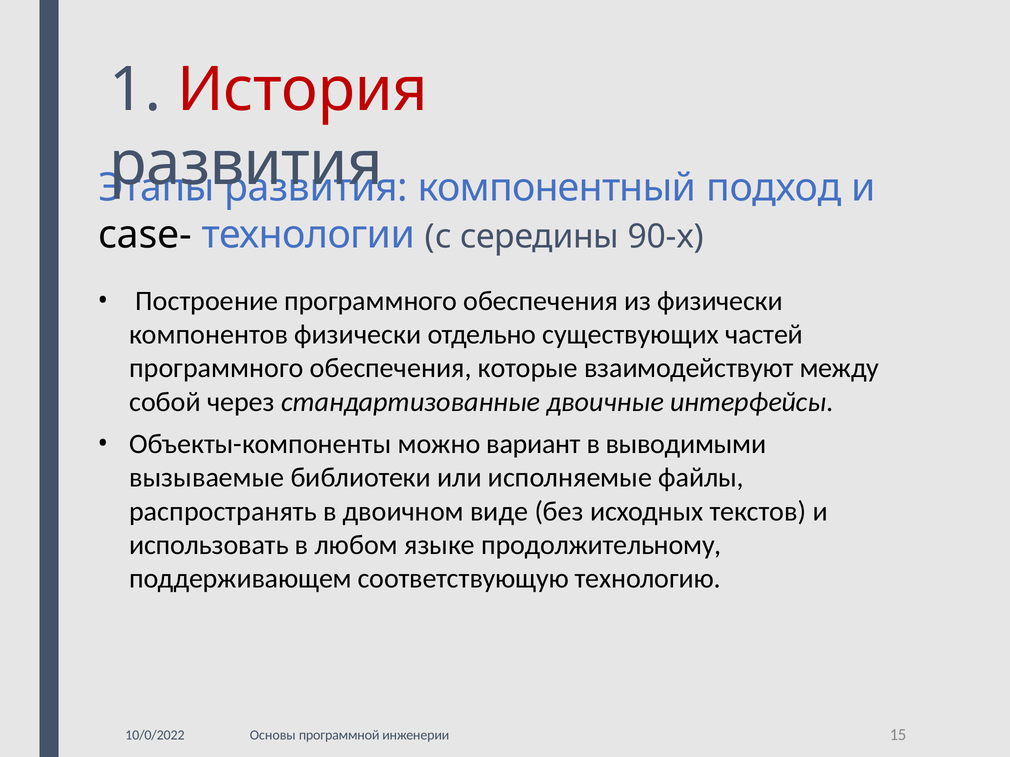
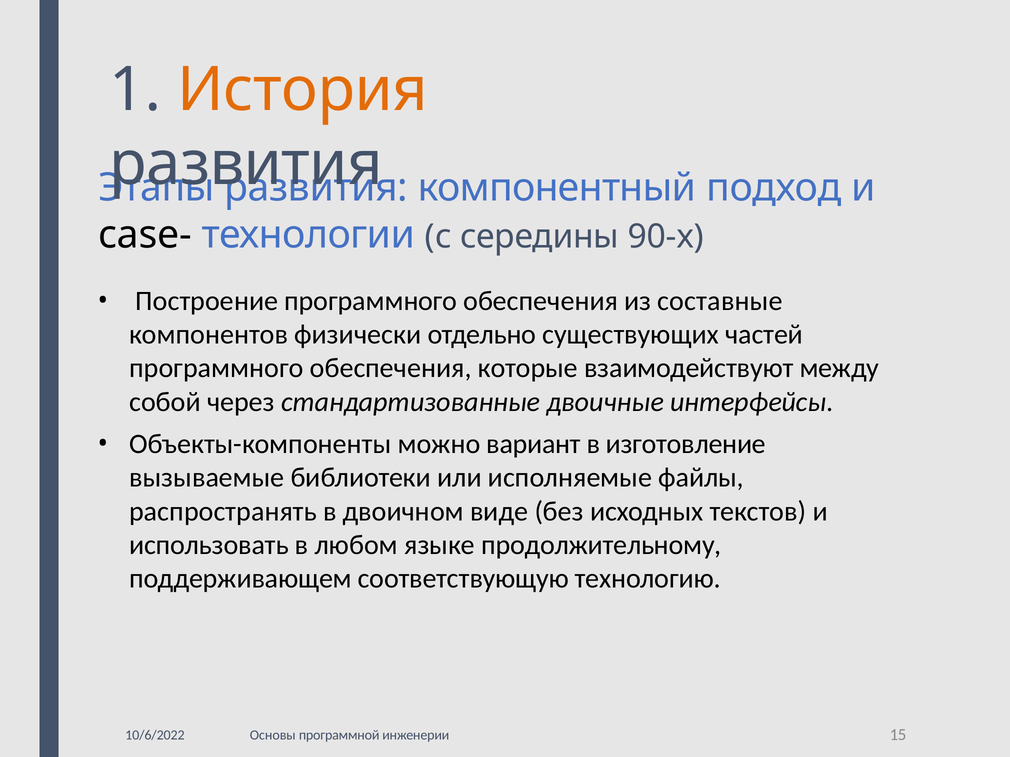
История colour: red -> orange
из физически: физически -> составные
выводимыми: выводимыми -> изготовление
10/0/2022: 10/0/2022 -> 10/6/2022
